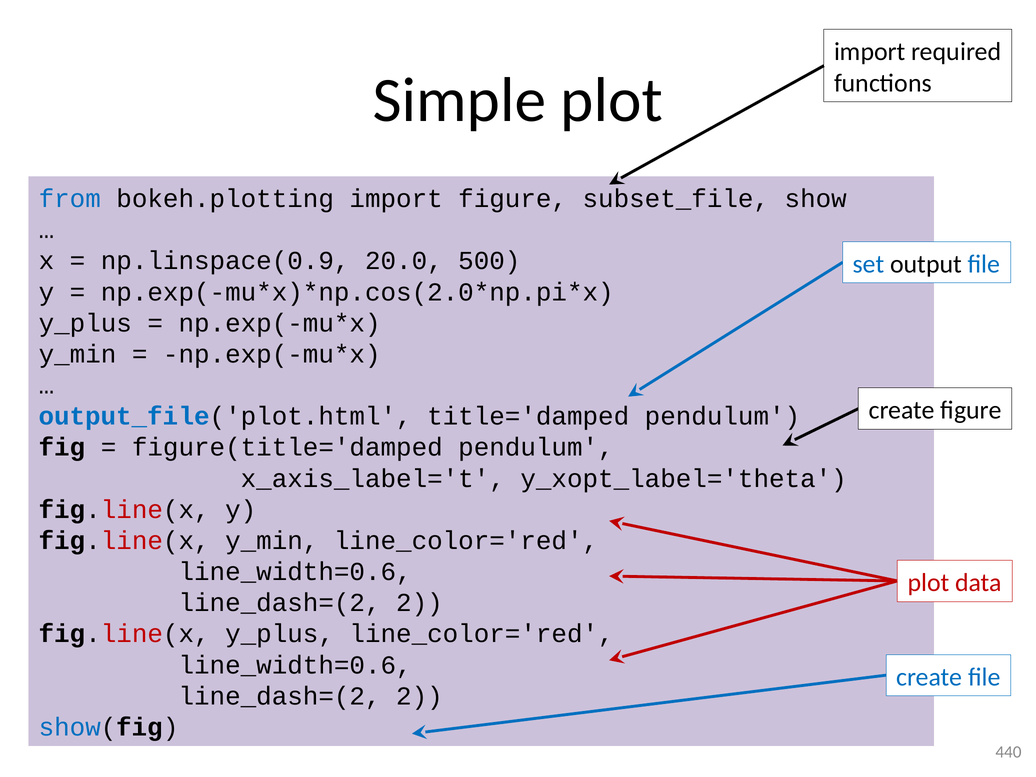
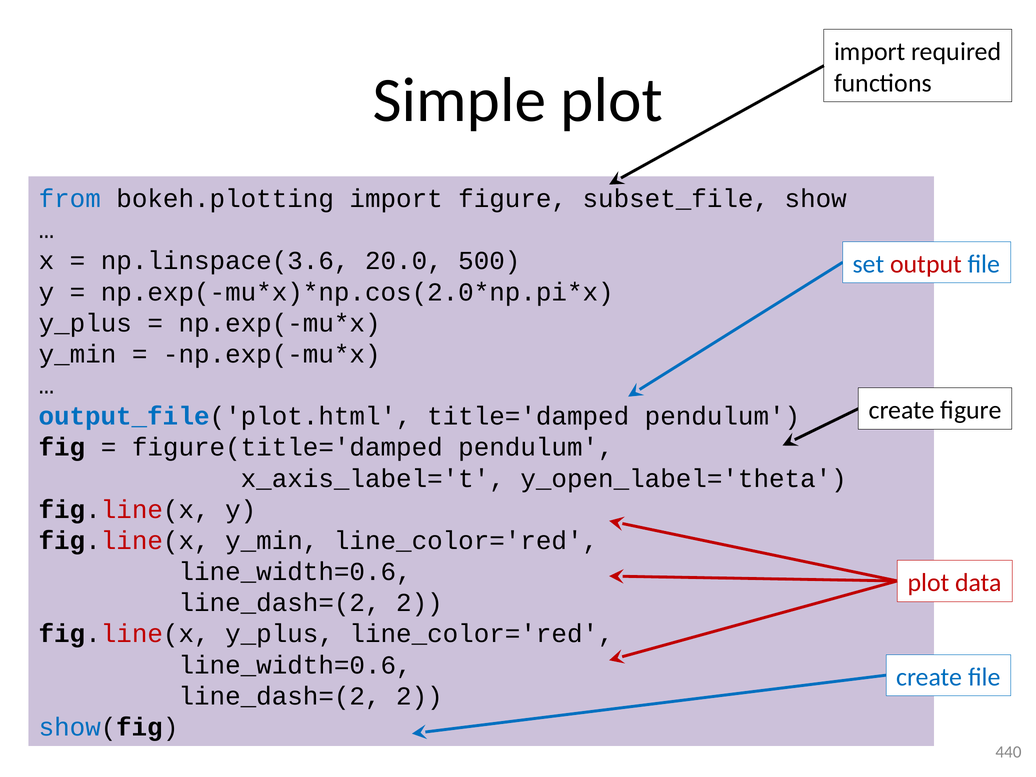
np.linspace(0.9: np.linspace(0.9 -> np.linspace(3.6
output colour: black -> red
y_xopt_label='theta: y_xopt_label='theta -> y_open_label='theta
